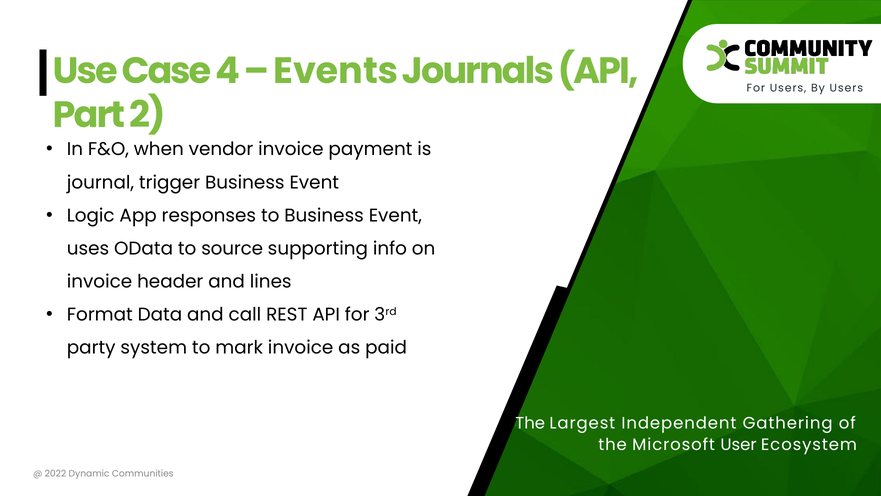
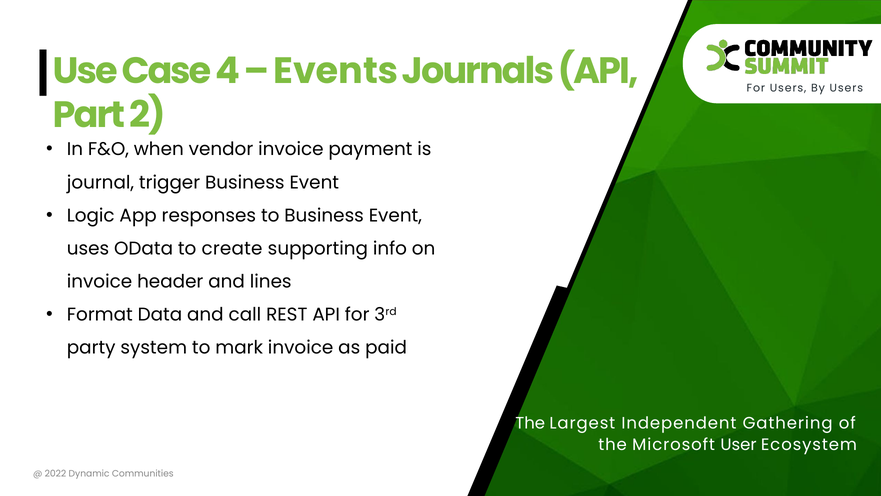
source: source -> create
